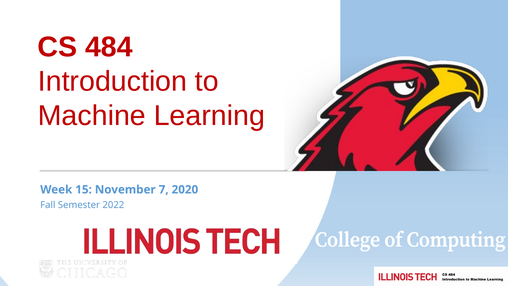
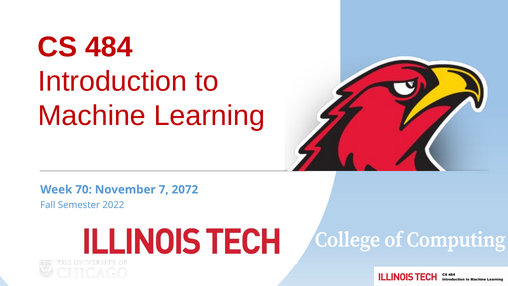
15: 15 -> 70
2020: 2020 -> 2072
